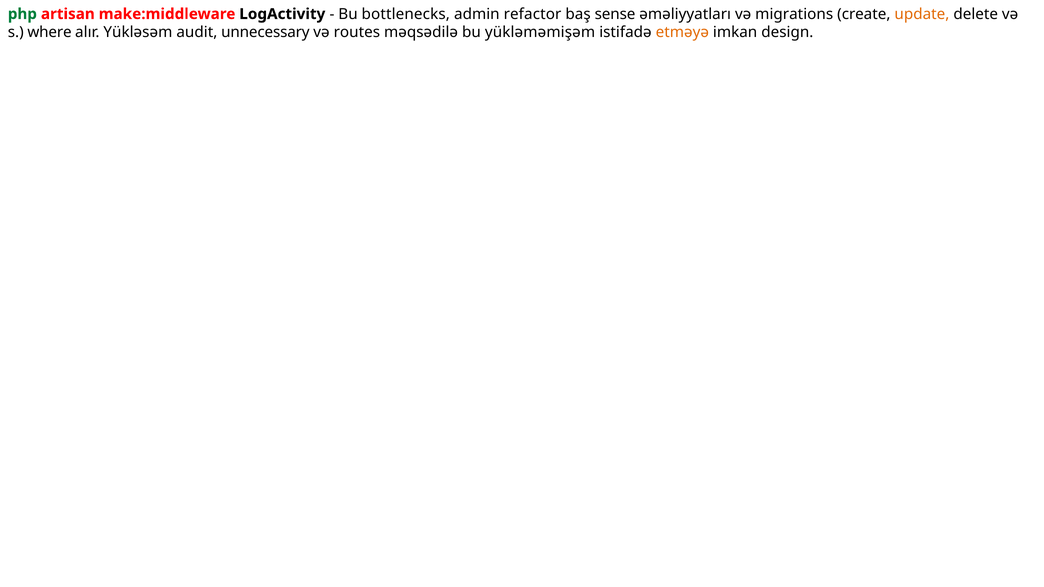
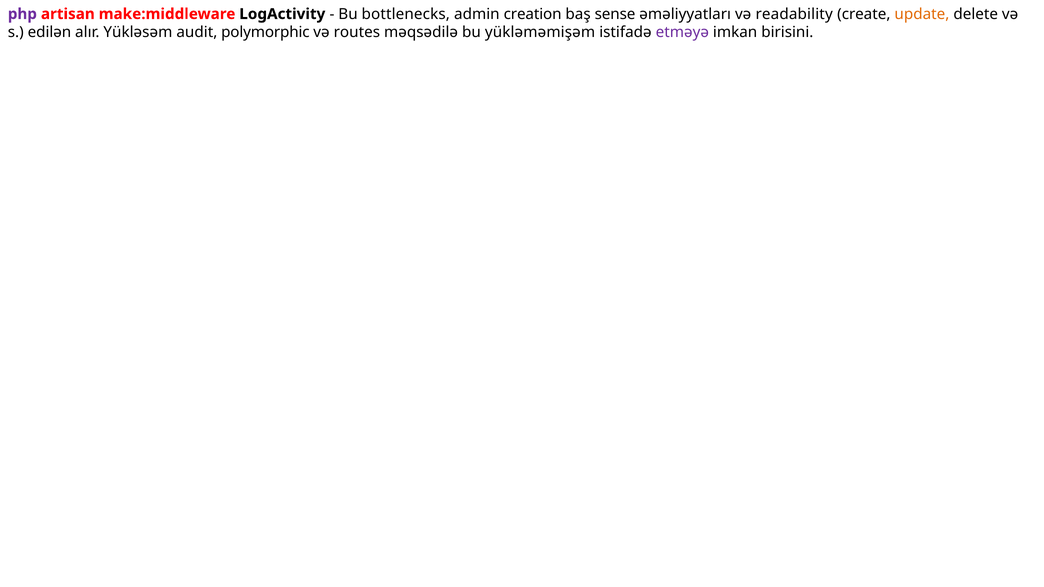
php colour: green -> purple
refactor: refactor -> creation
migrations: migrations -> readability
where: where -> edilən
unnecessary: unnecessary -> polymorphic
etməyə colour: orange -> purple
design: design -> birisini
